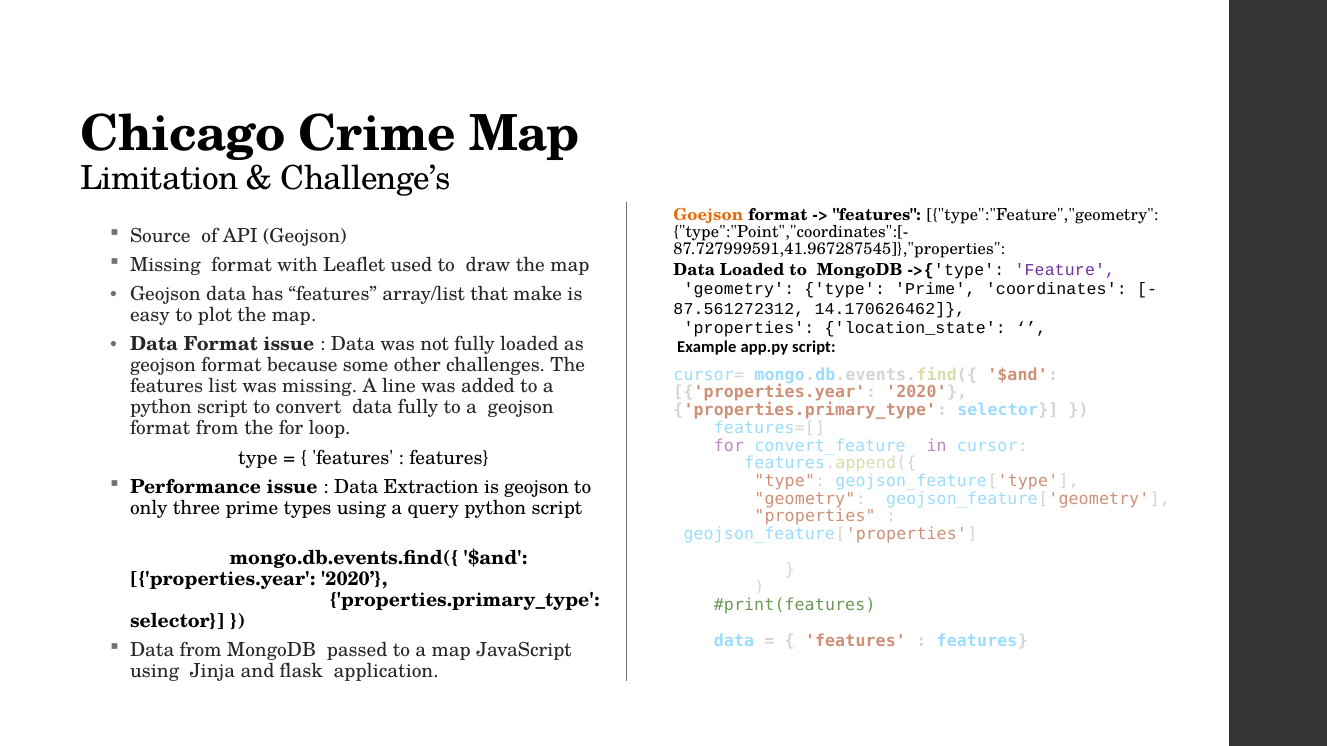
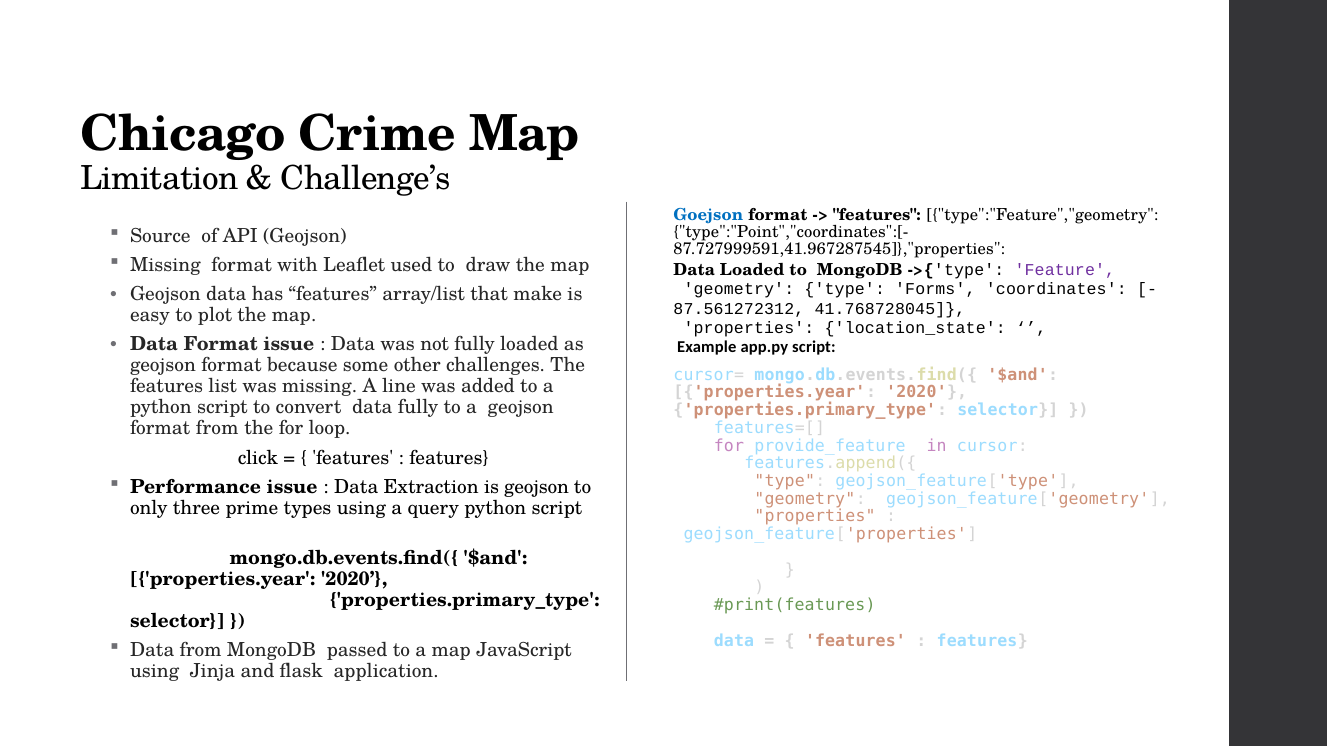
Goejson colour: orange -> blue
type Prime: Prime -> Forms
14.170626462: 14.170626462 -> 41.768728045
convert_feature: convert_feature -> provide_feature
type at (258, 458): type -> click
